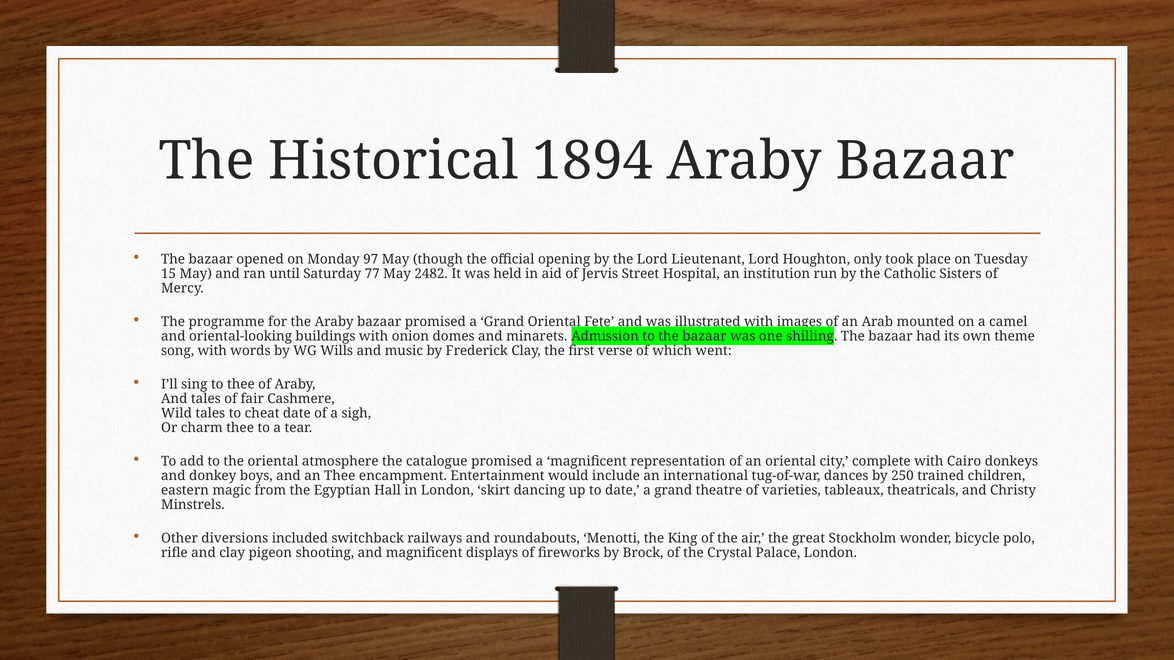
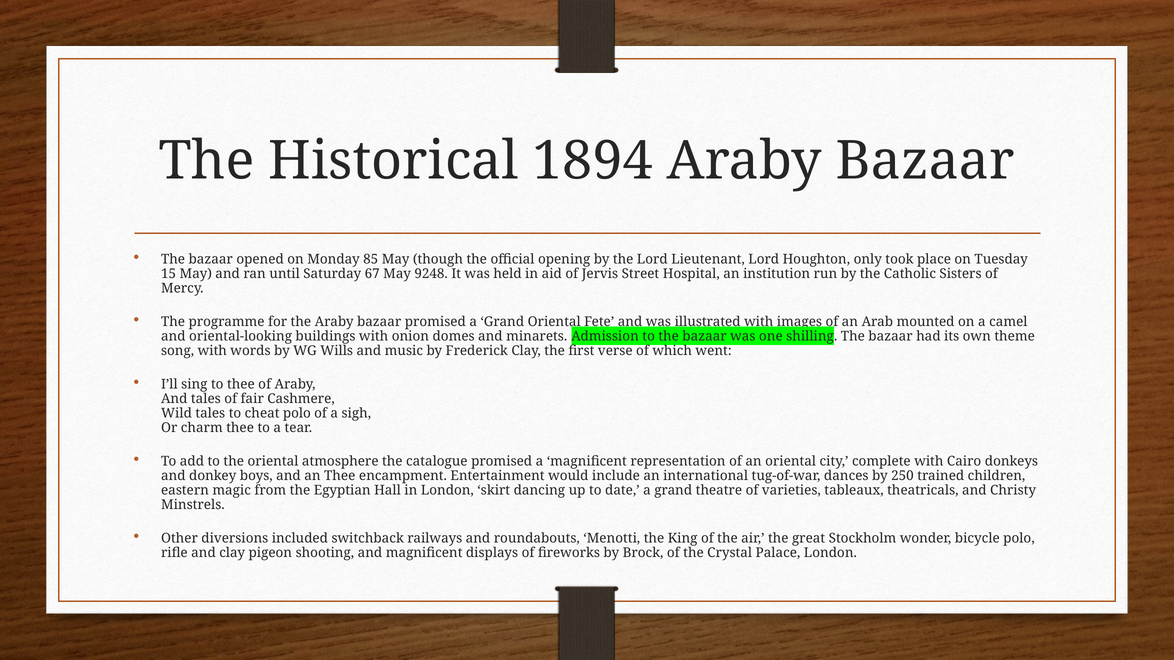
97: 97 -> 85
77: 77 -> 67
2482: 2482 -> 9248
cheat date: date -> polo
